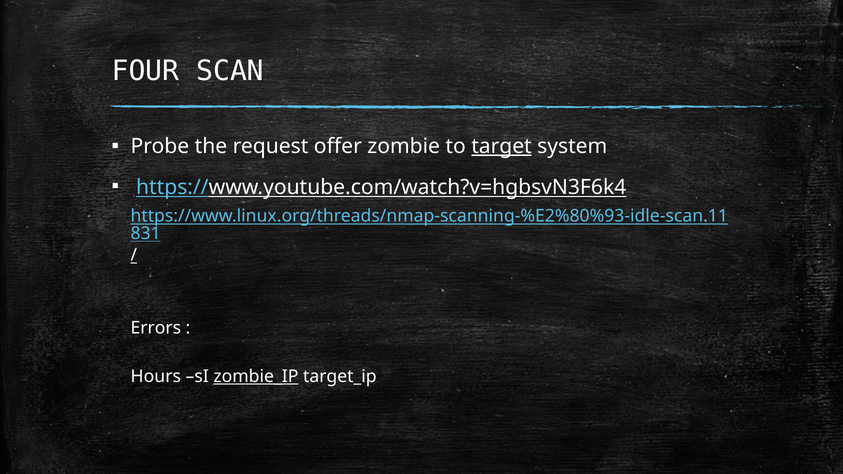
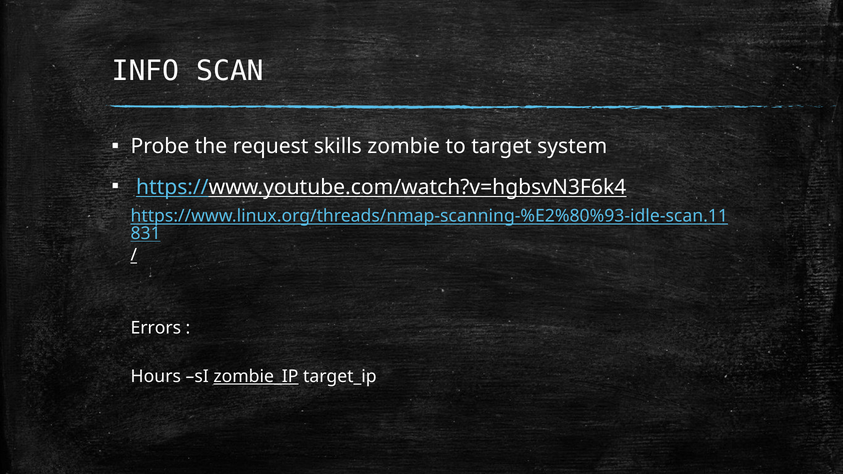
FOUR: FOUR -> INFO
offer: offer -> skills
target underline: present -> none
